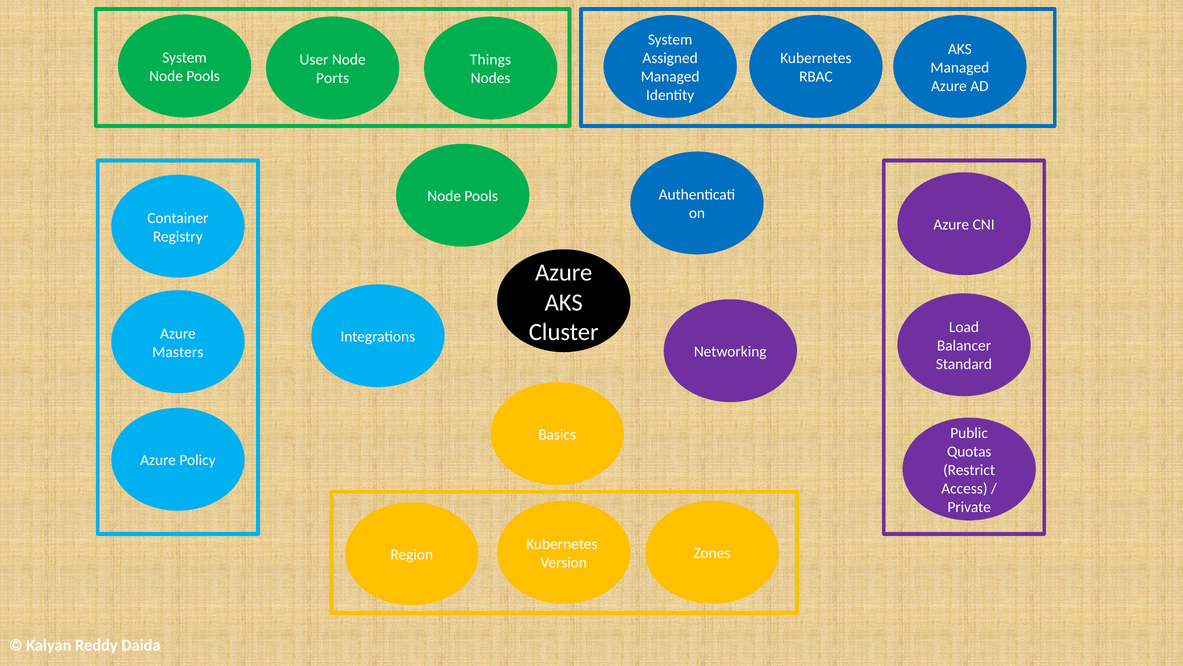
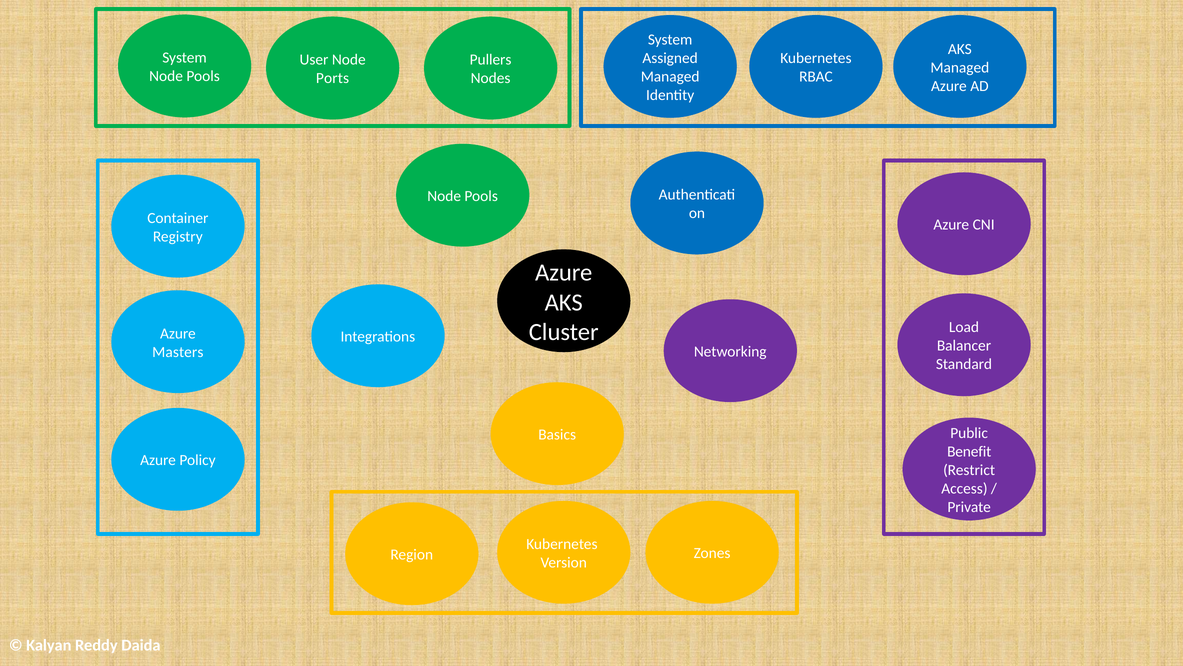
Things: Things -> Pullers
Quotas: Quotas -> Benefit
